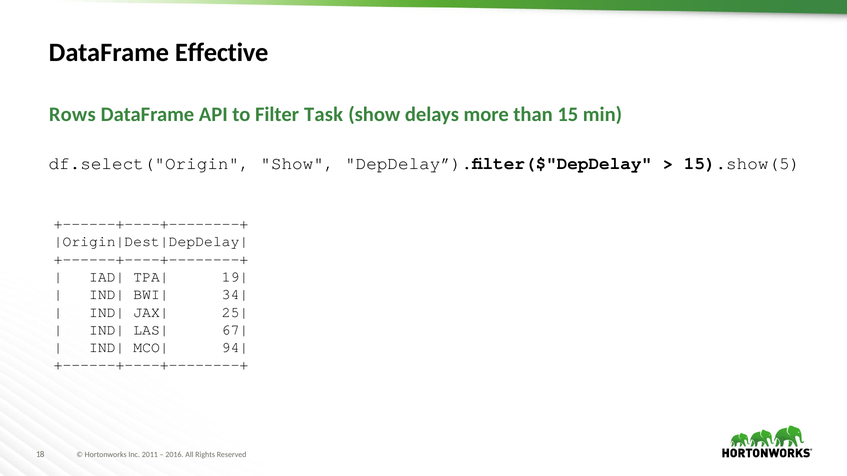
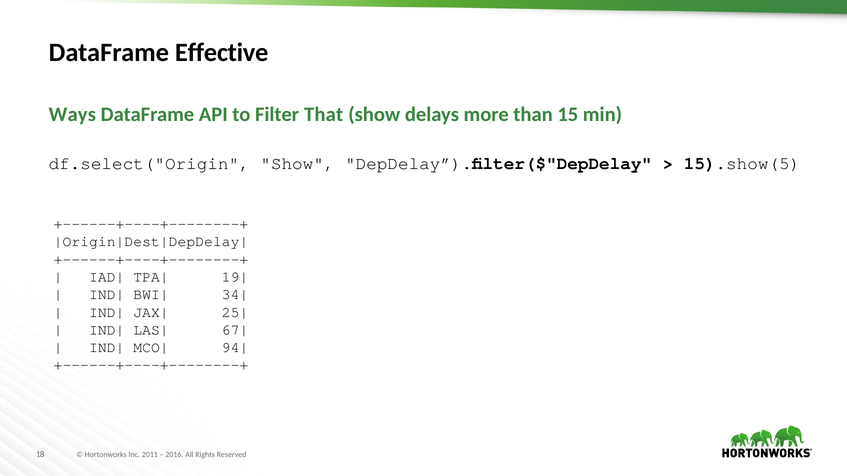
Rows: Rows -> Ways
Task: Task -> That
